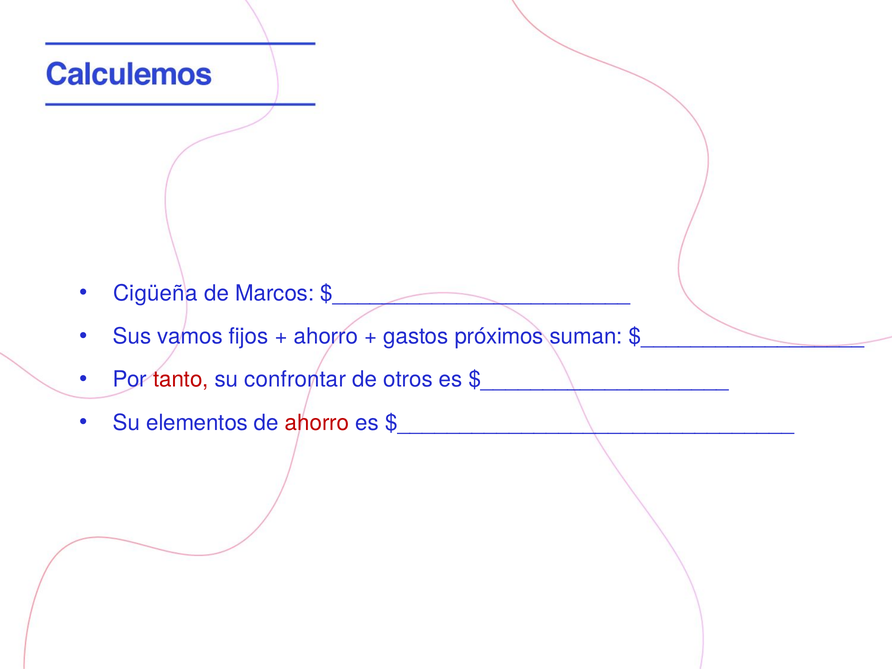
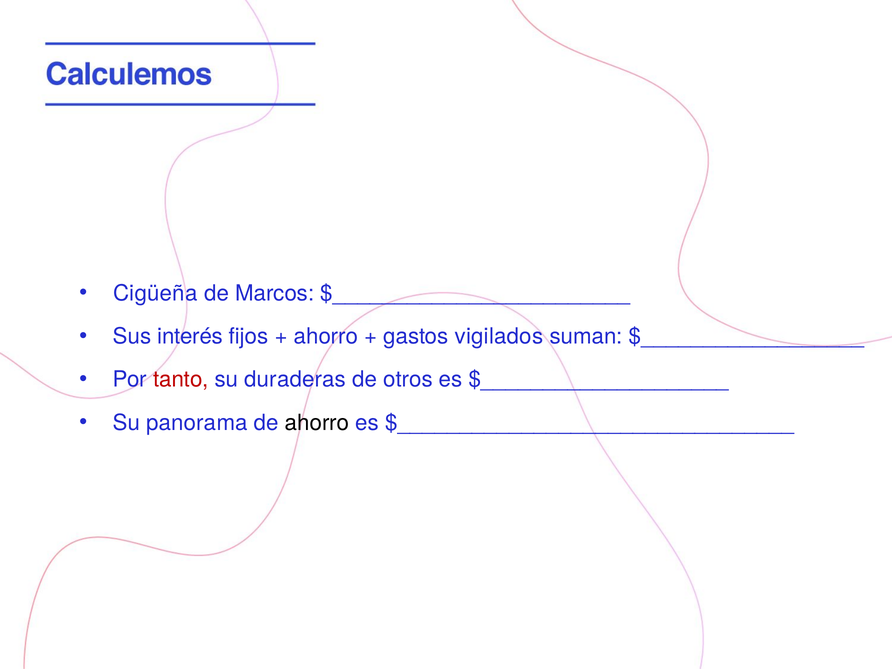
vamos: vamos -> interés
próximos: próximos -> vigilados
confrontar: confrontar -> duraderas
elementos: elementos -> panorama
ahorro at (317, 423) colour: red -> black
